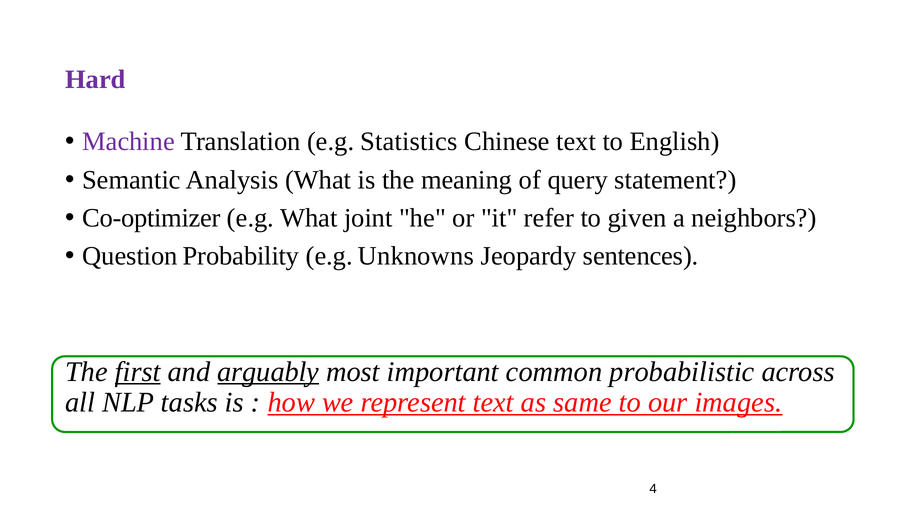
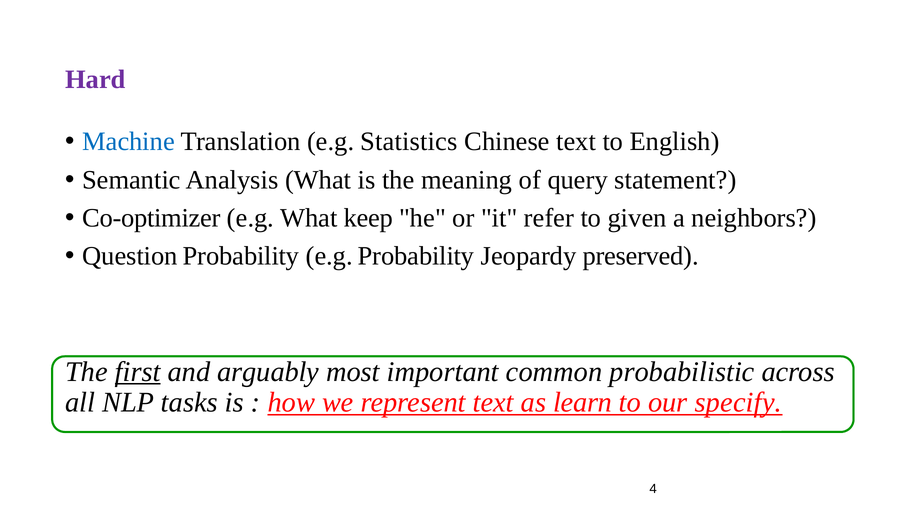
Machine colour: purple -> blue
joint: joint -> keep
e.g Unknowns: Unknowns -> Probability
sentences: sentences -> preserved
arguably underline: present -> none
same: same -> learn
images: images -> specify
